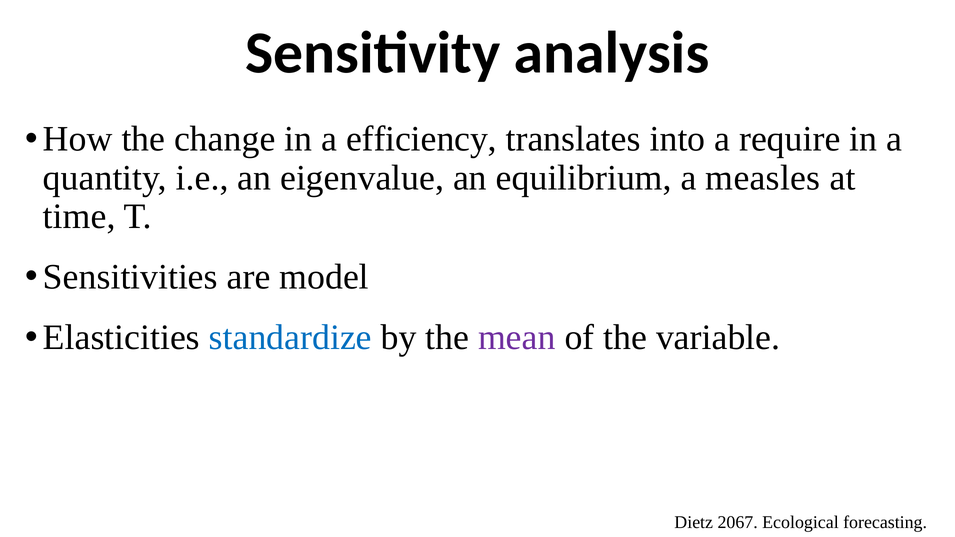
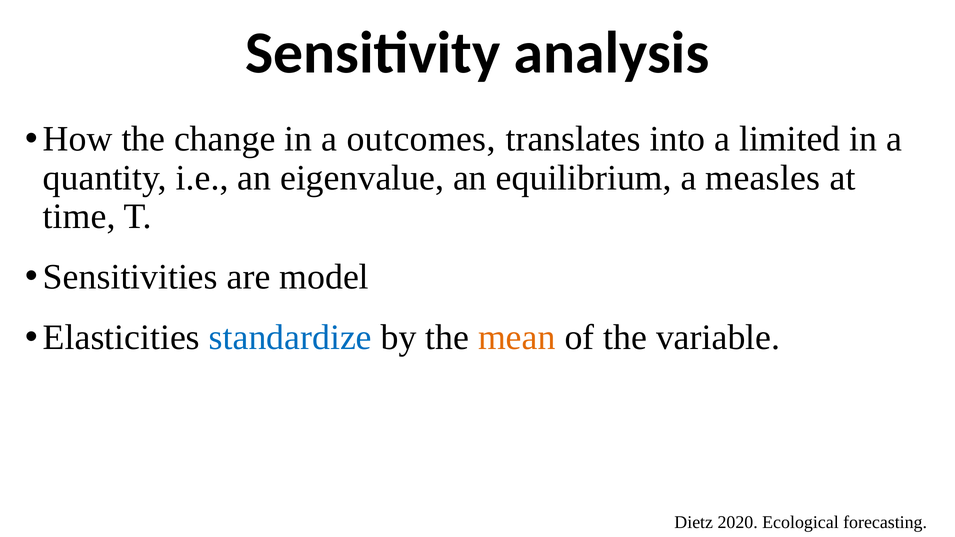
efficiency: efficiency -> outcomes
require: require -> limited
mean colour: purple -> orange
2067: 2067 -> 2020
